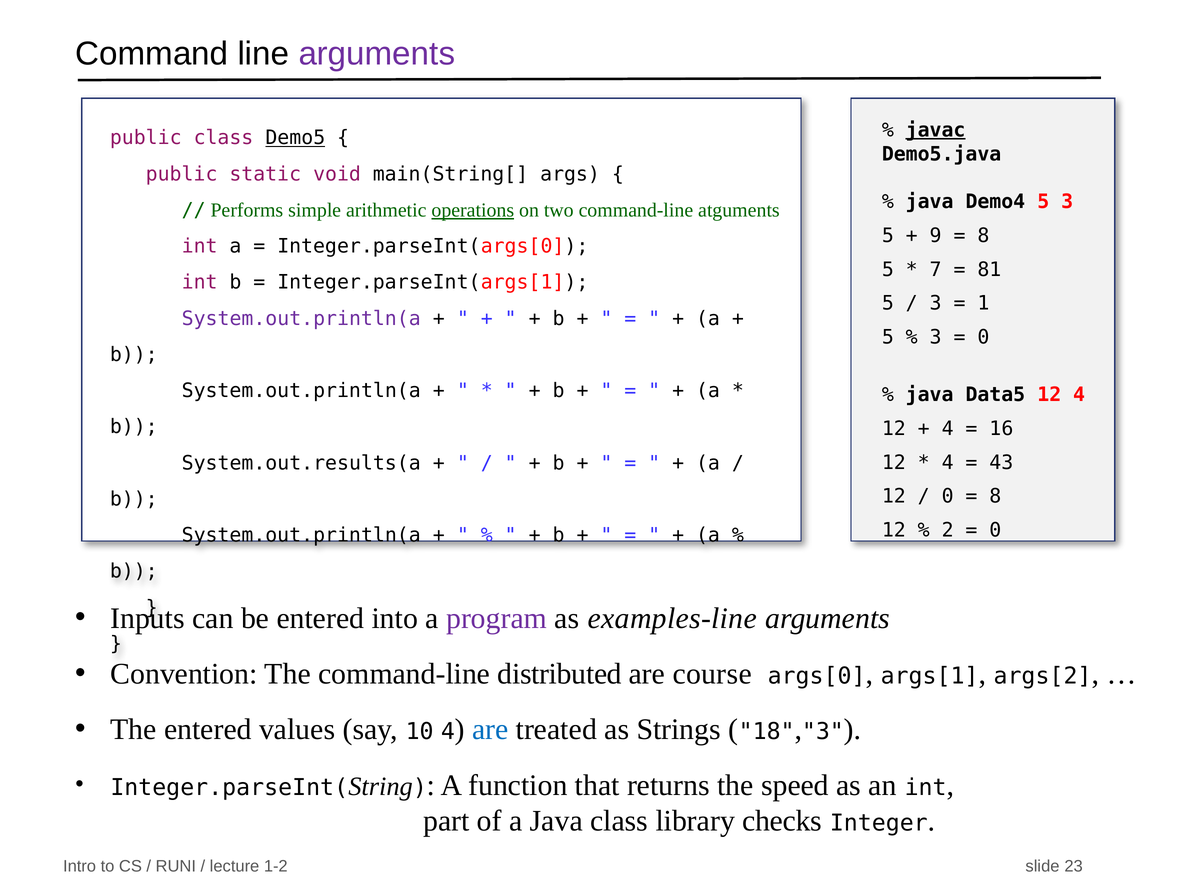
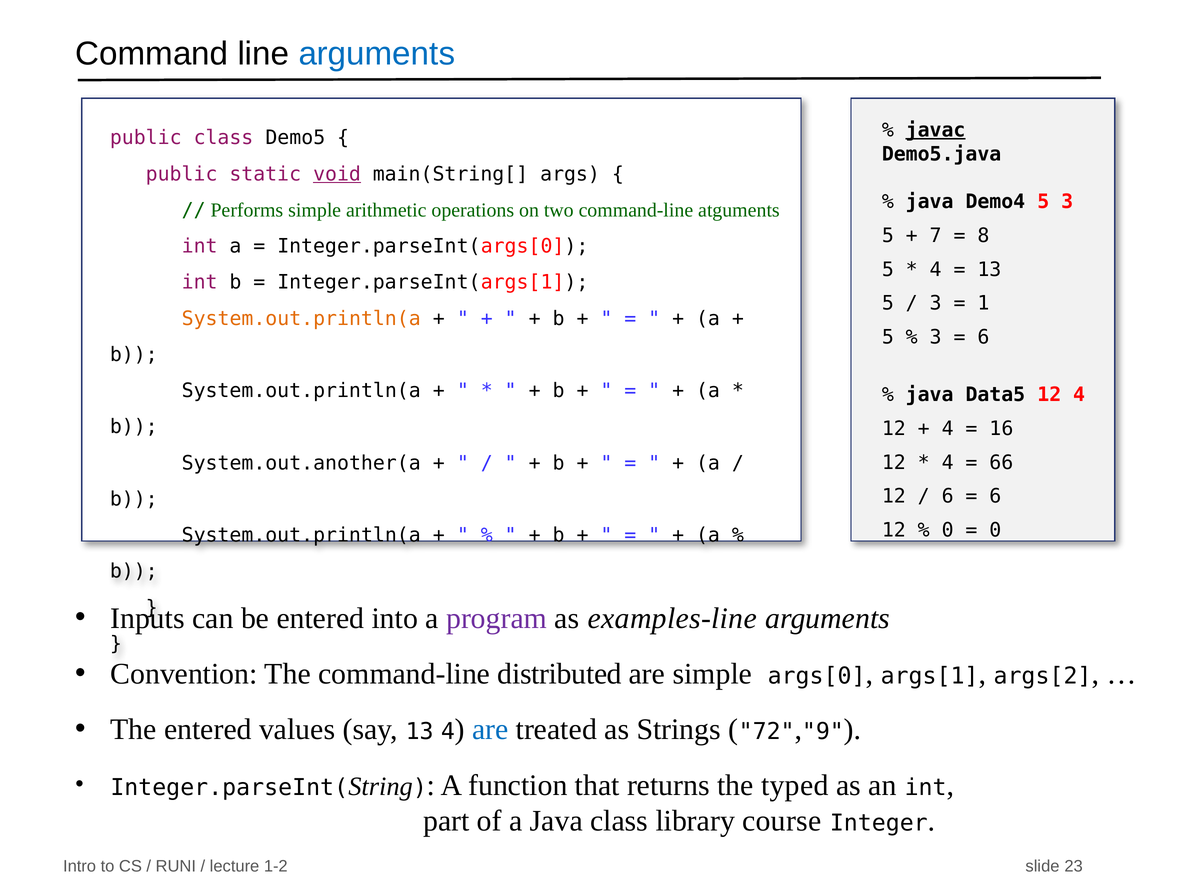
arguments at (377, 54) colour: purple -> blue
Demo5 underline: present -> none
void underline: none -> present
operations underline: present -> none
9: 9 -> 7
7 at (936, 269): 7 -> 4
81 at (989, 269): 81 -> 13
System.out.println(a at (301, 318) colour: purple -> orange
0 at (983, 337): 0 -> 6
43: 43 -> 66
System.out.results(a: System.out.results(a -> System.out.another(a
0 at (948, 496): 0 -> 6
8 at (995, 496): 8 -> 6
2 at (948, 530): 2 -> 0
are course: course -> simple
say 10: 10 -> 13
18: 18 -> 72
3 at (823, 732): 3 -> 9
speed: speed -> typed
checks: checks -> course
